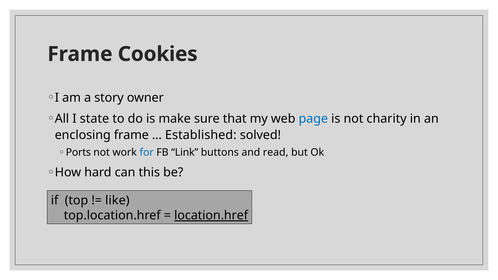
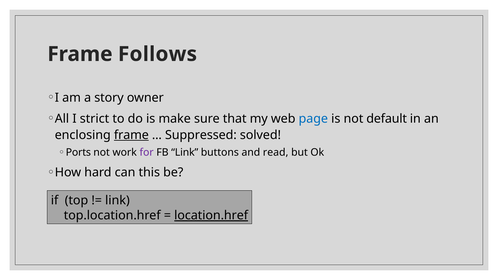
Cookies: Cookies -> Follows
state: state -> strict
charity: charity -> default
frame at (131, 135) underline: none -> present
Established: Established -> Suppressed
for colour: blue -> purple
like at (117, 201): like -> link
